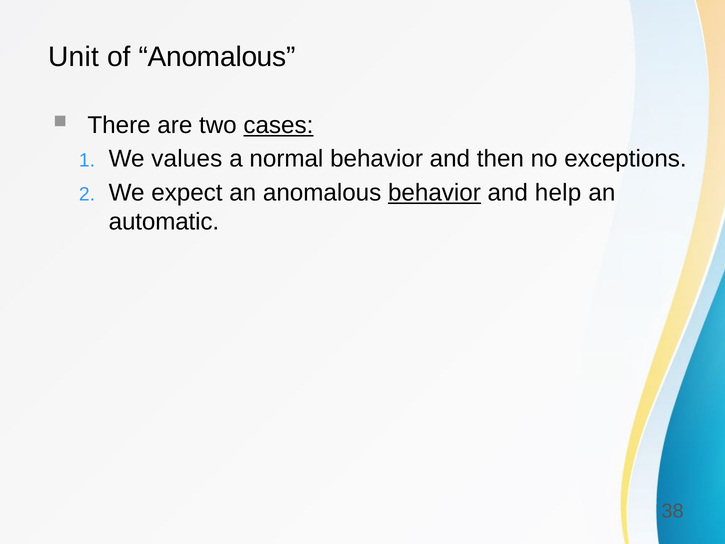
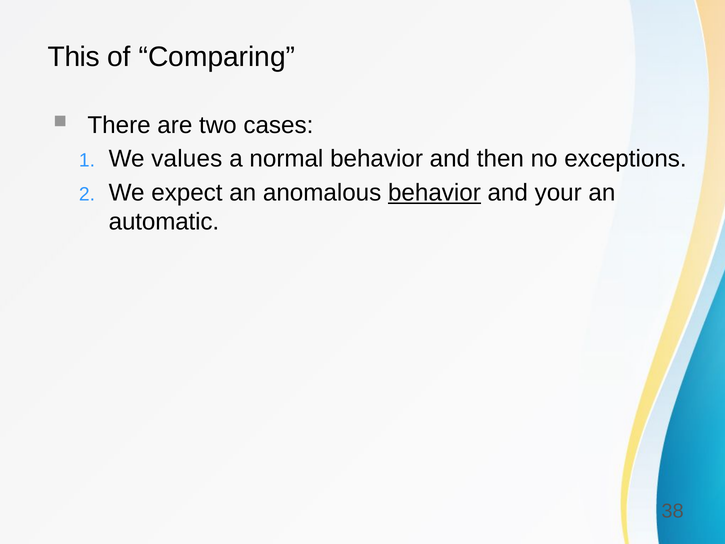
Unit: Unit -> This
of Anomalous: Anomalous -> Comparing
cases underline: present -> none
help: help -> your
